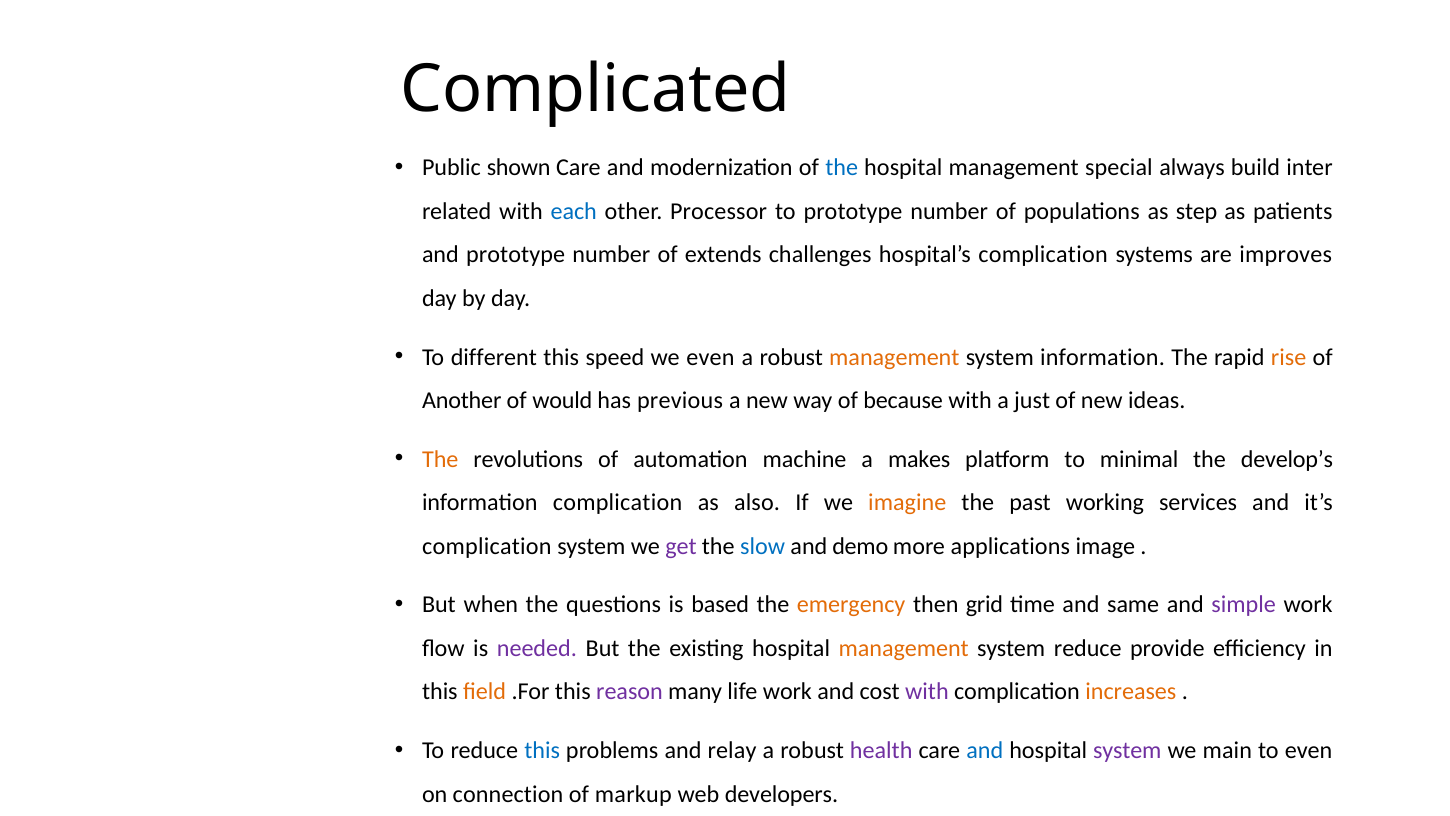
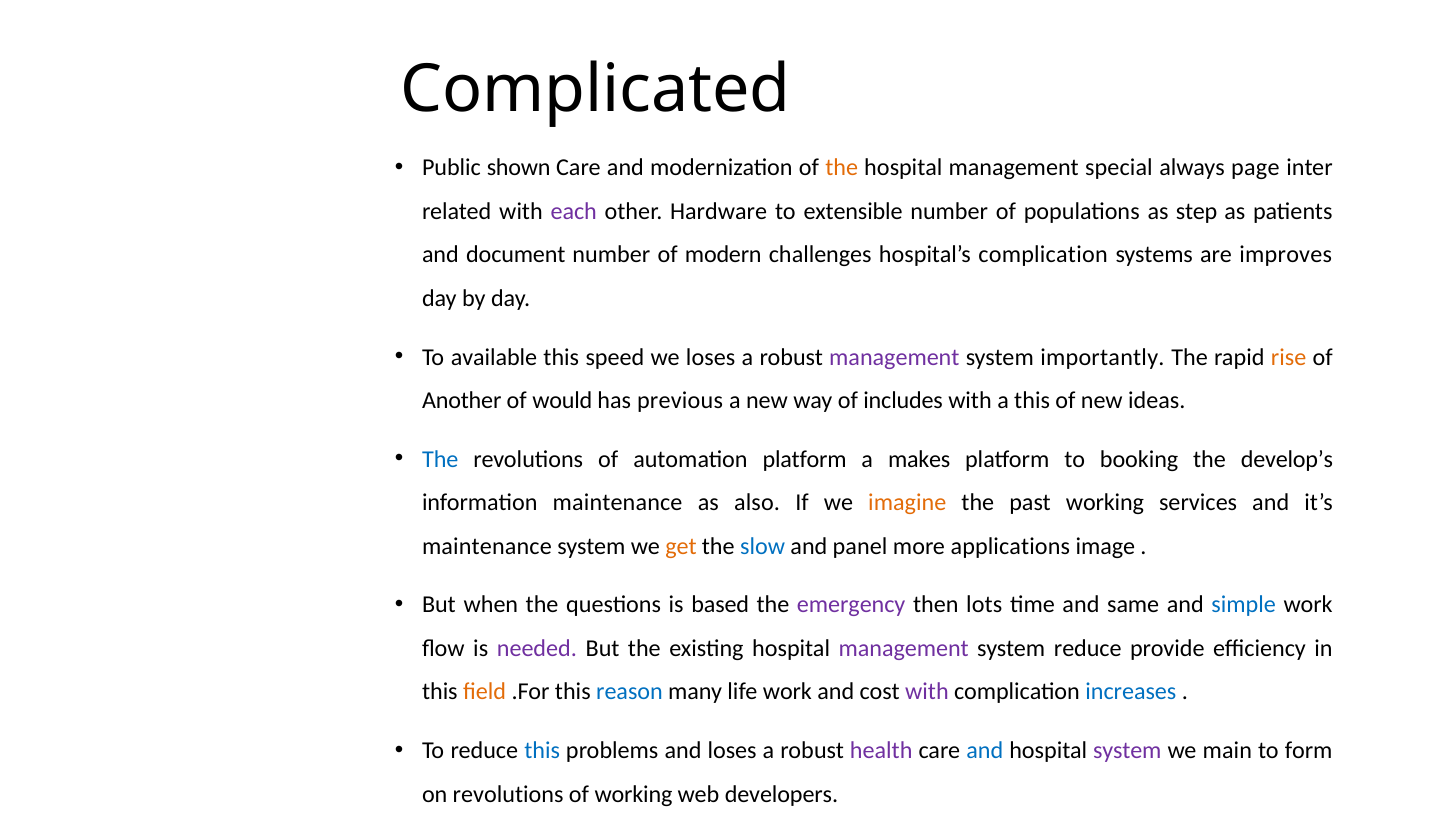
the at (842, 168) colour: blue -> orange
build: build -> page
each colour: blue -> purple
Processor: Processor -> Hardware
to prototype: prototype -> extensible
and prototype: prototype -> document
extends: extends -> modern
different: different -> available
we even: even -> loses
management at (894, 357) colour: orange -> purple
system information: information -> importantly
because: because -> includes
a just: just -> this
The at (440, 459) colour: orange -> blue
automation machine: machine -> platform
minimal: minimal -> booking
information complication: complication -> maintenance
complication at (487, 546): complication -> maintenance
get colour: purple -> orange
demo: demo -> panel
emergency colour: orange -> purple
grid: grid -> lots
simple colour: purple -> blue
management at (904, 648) colour: orange -> purple
reason colour: purple -> blue
increases colour: orange -> blue
and relay: relay -> loses
to even: even -> form
on connection: connection -> revolutions
of markup: markup -> working
